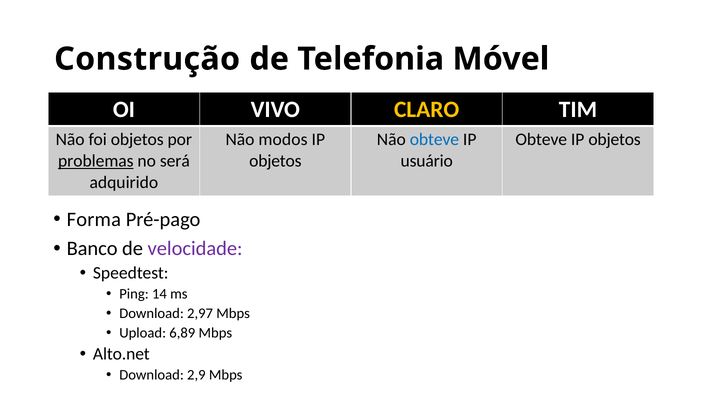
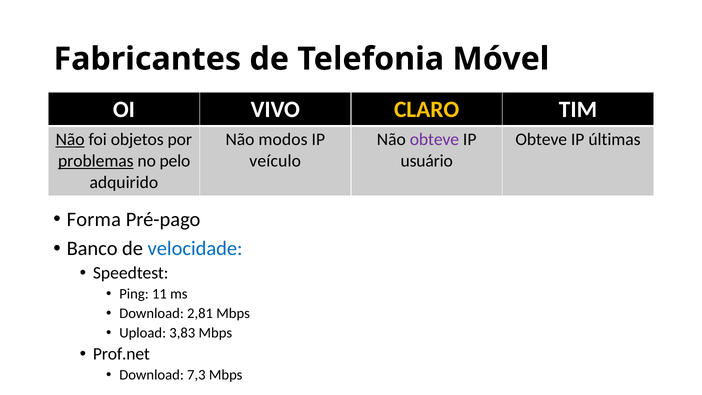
Construção: Construção -> Fabricantes
Não at (70, 140) underline: none -> present
obteve at (434, 140) colour: blue -> purple
Obteve IP objetos: objetos -> últimas
será: será -> pelo
objetos at (275, 161): objetos -> veículo
velocidade colour: purple -> blue
14: 14 -> 11
2,97: 2,97 -> 2,81
6,89: 6,89 -> 3,83
Alto.net: Alto.net -> Prof.net
2,9: 2,9 -> 7,3
